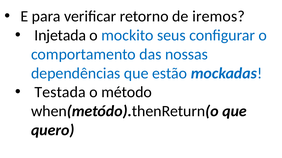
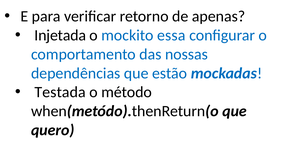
iremos: iremos -> apenas
seus: seus -> essa
